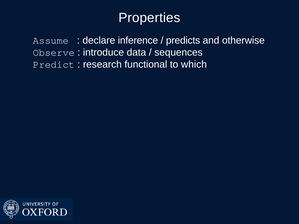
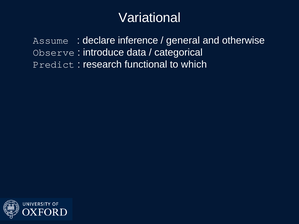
Properties: Properties -> Variational
predicts: predicts -> general
sequences: sequences -> categorical
